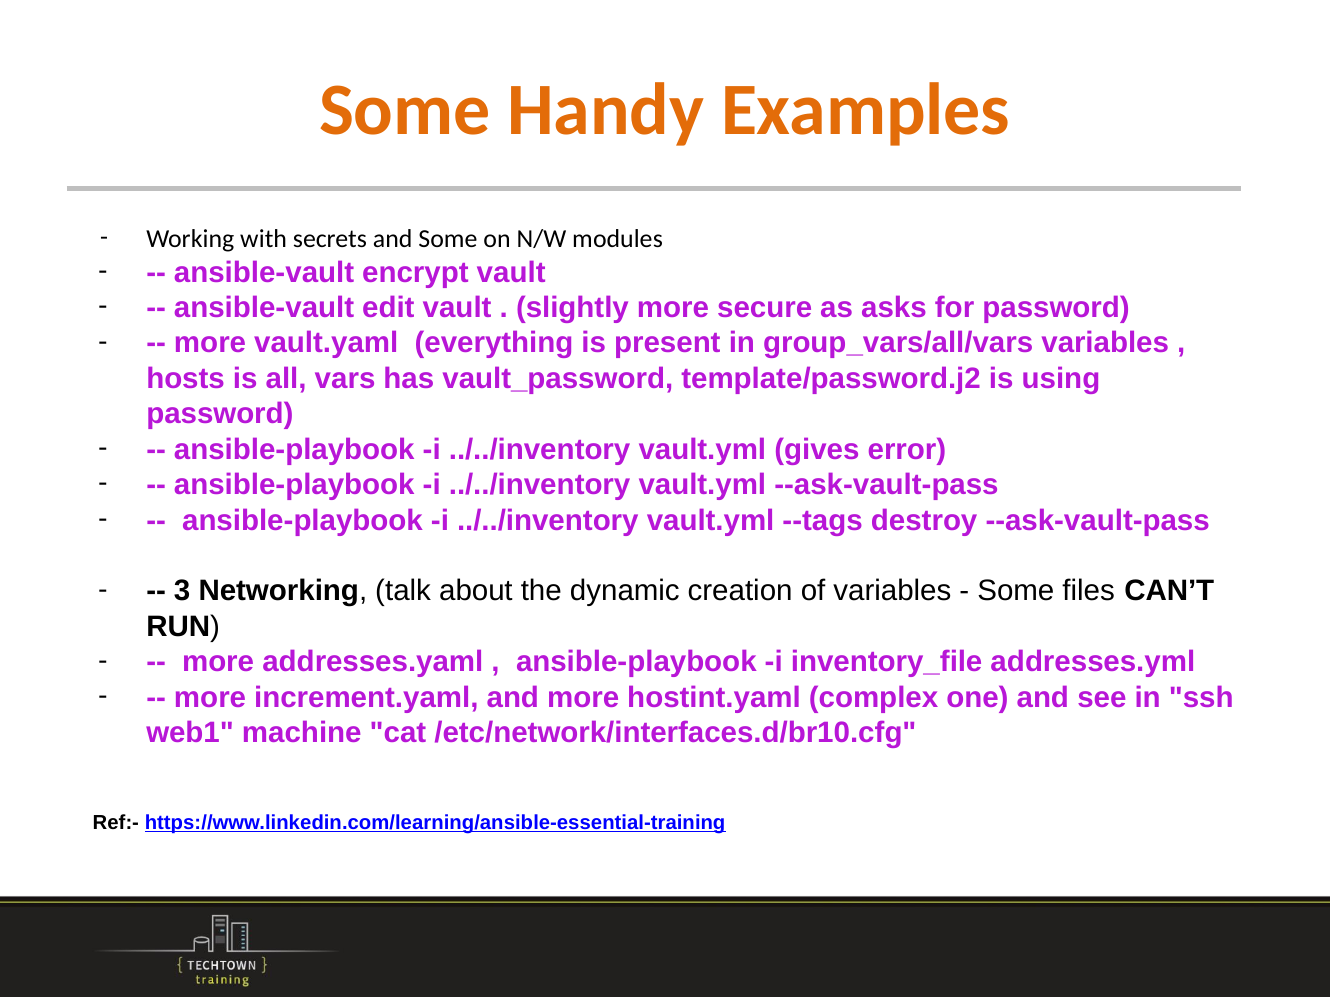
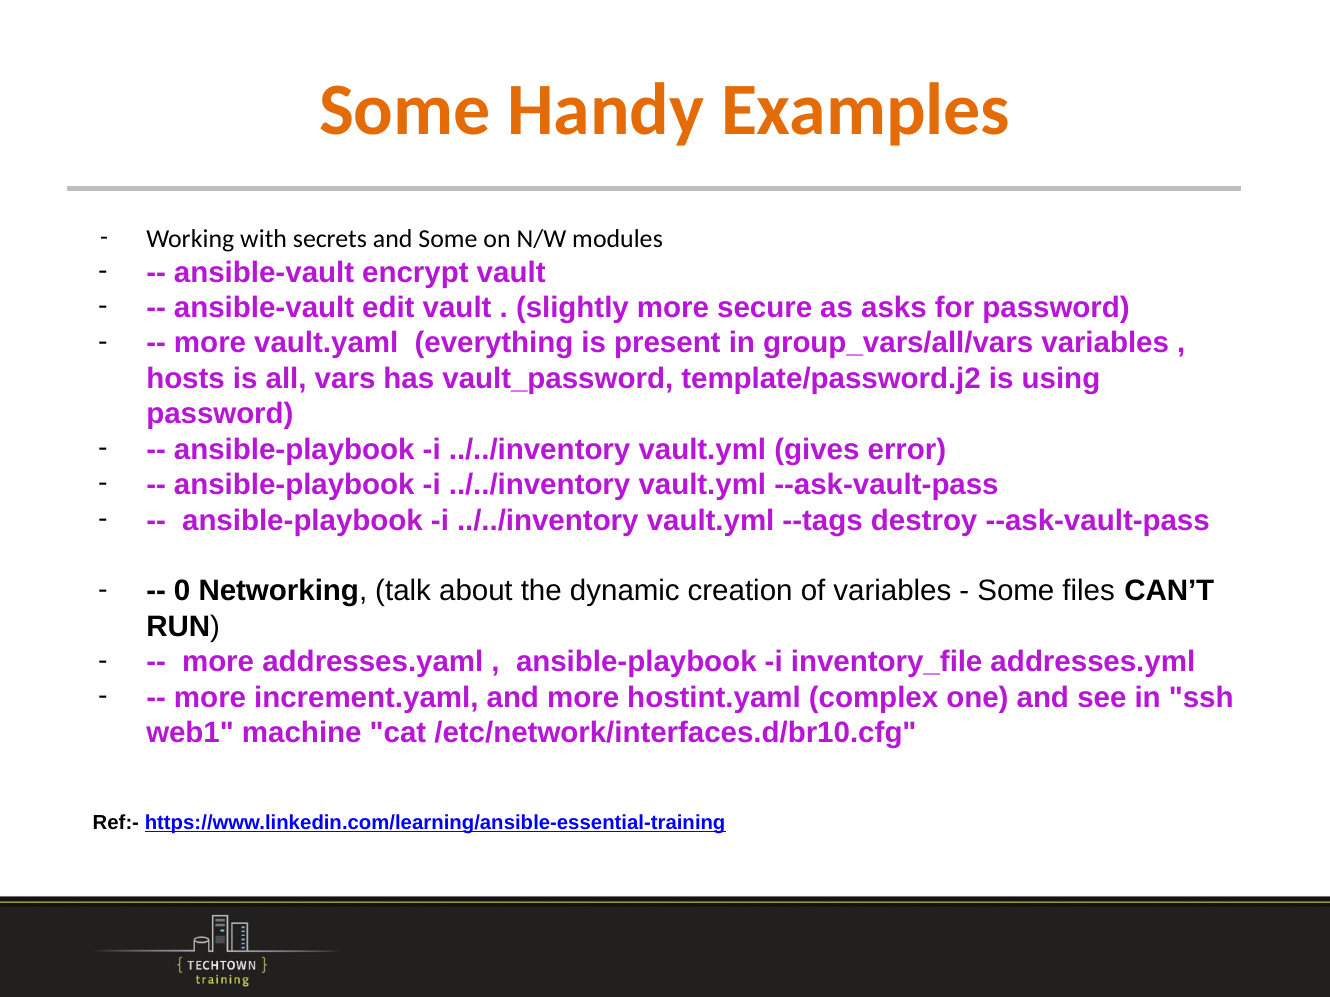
3: 3 -> 0
